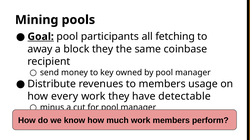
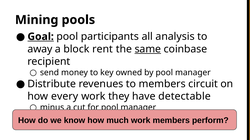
fetching: fetching -> analysis
block they: they -> rent
same underline: none -> present
usage: usage -> circuit
